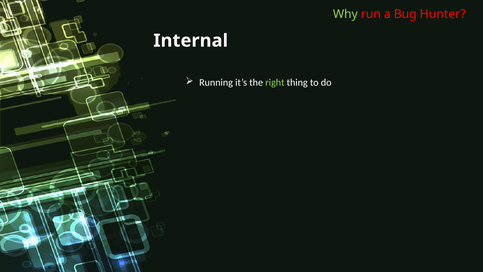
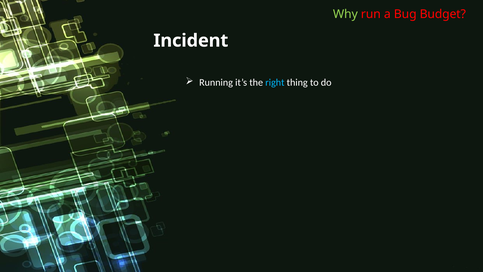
Hunter: Hunter -> Budget
Internal: Internal -> Incident
right colour: light green -> light blue
